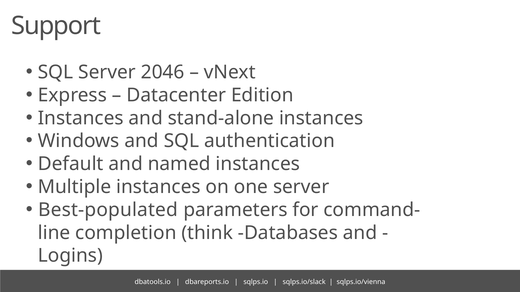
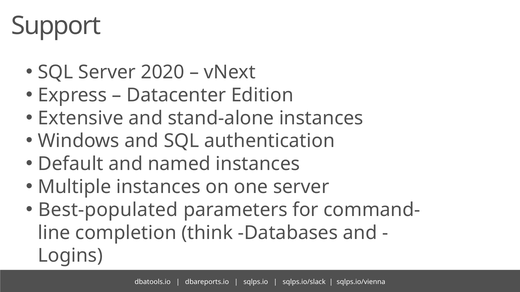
2046: 2046 -> 2020
Instances at (81, 118): Instances -> Extensive
